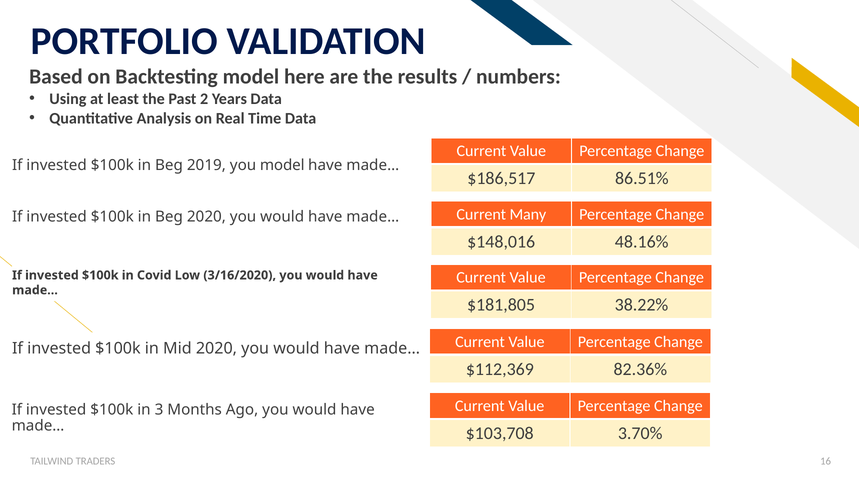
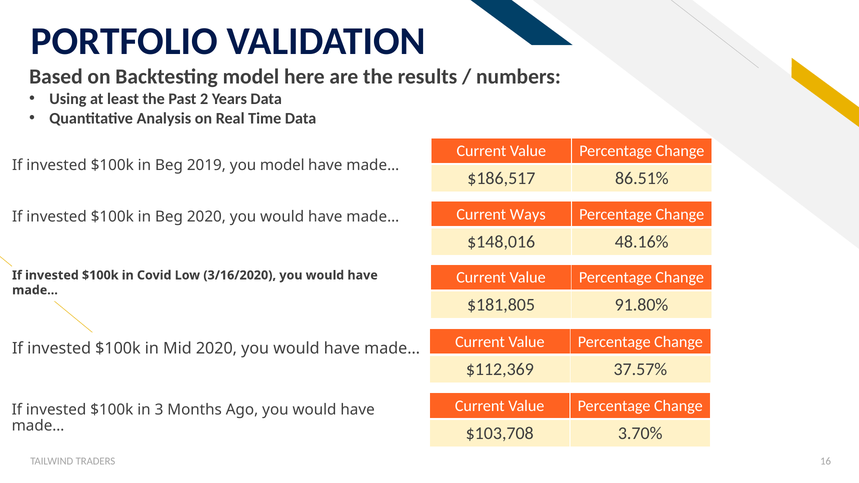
Many: Many -> Ways
38.22%: 38.22% -> 91.80%
82.36%: 82.36% -> 37.57%
